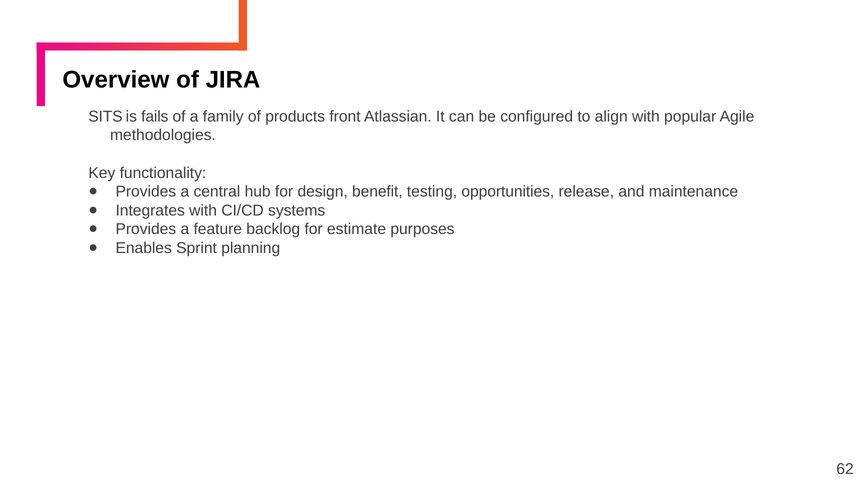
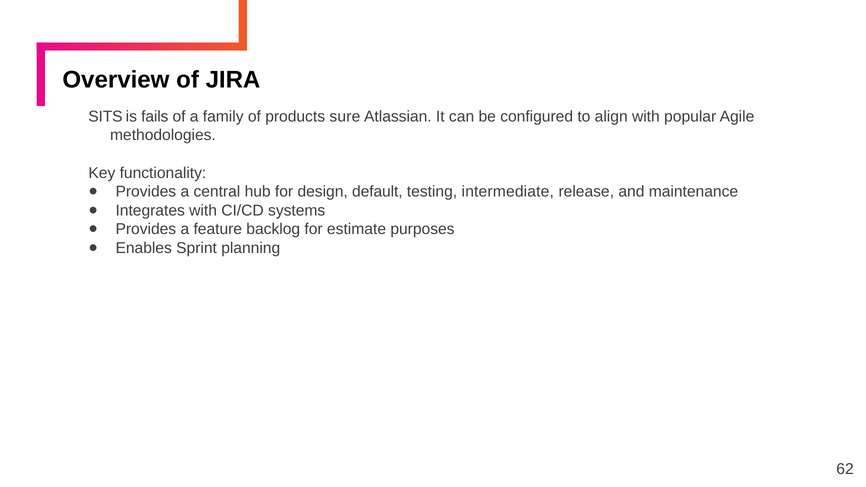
front: front -> sure
benefit: benefit -> default
opportunities: opportunities -> intermediate
